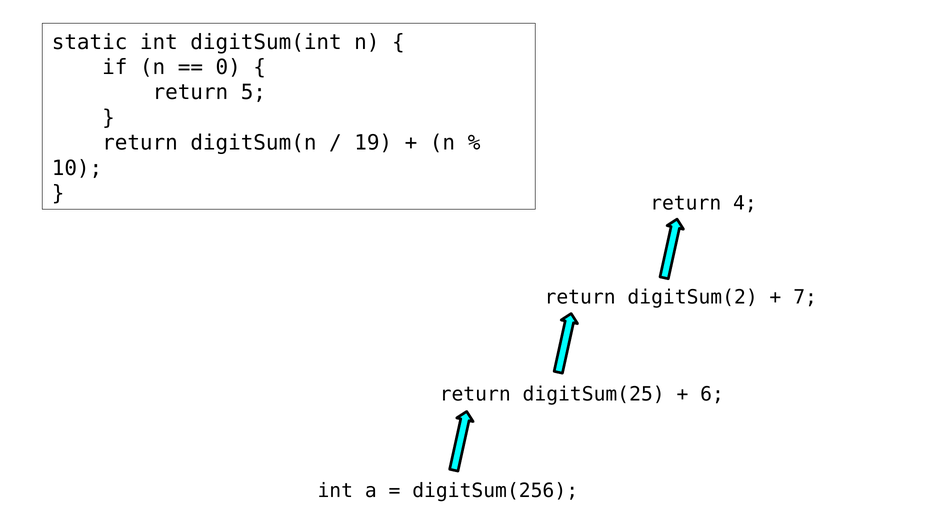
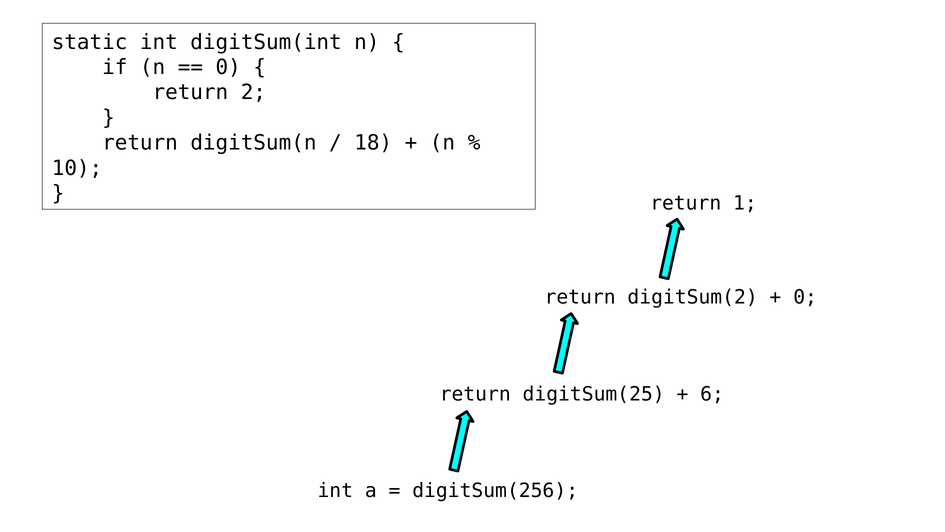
5: 5 -> 2
19: 19 -> 18
4: 4 -> 1
7 at (805, 297): 7 -> 0
